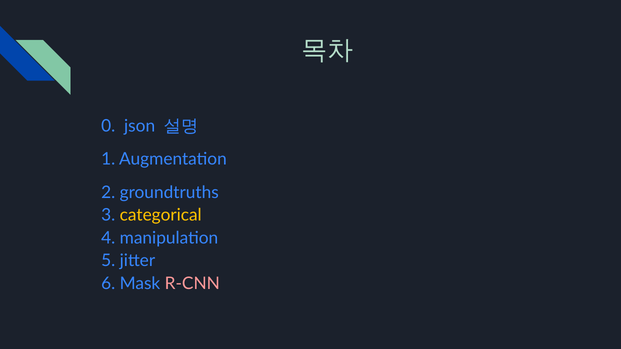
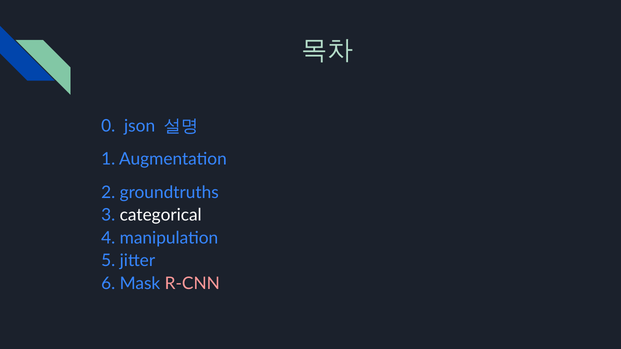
categorical colour: yellow -> white
